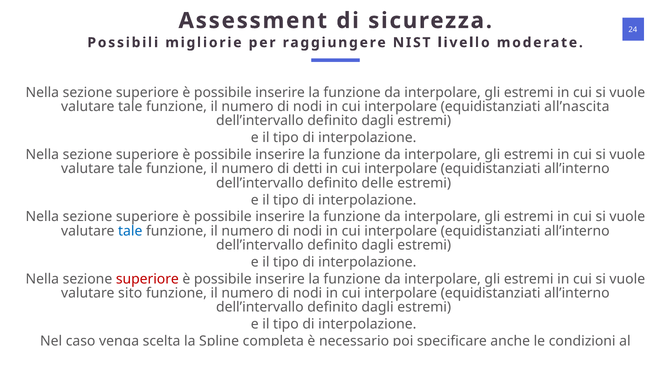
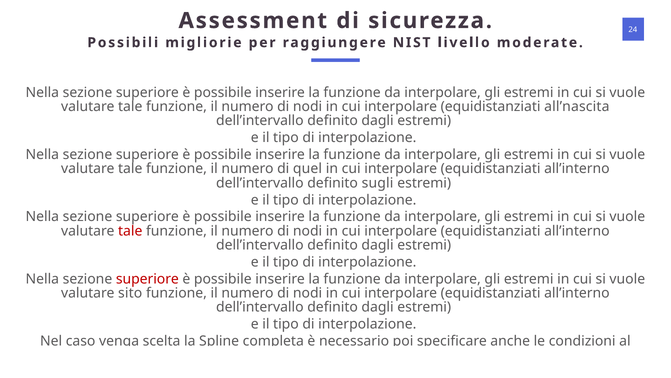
detti: detti -> quel
delle: delle -> sugli
tale at (130, 231) colour: blue -> red
